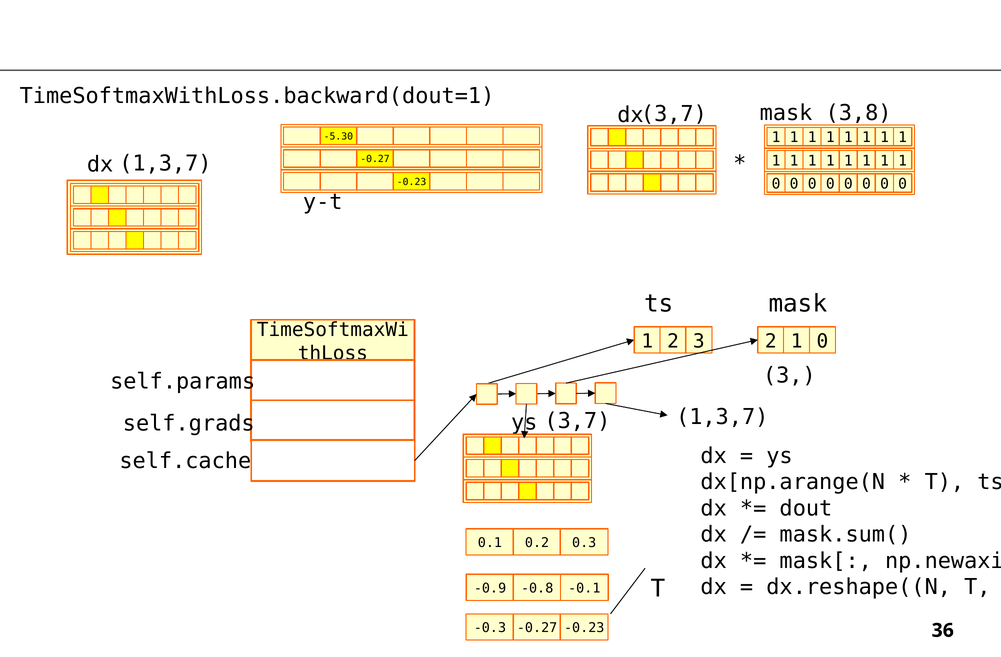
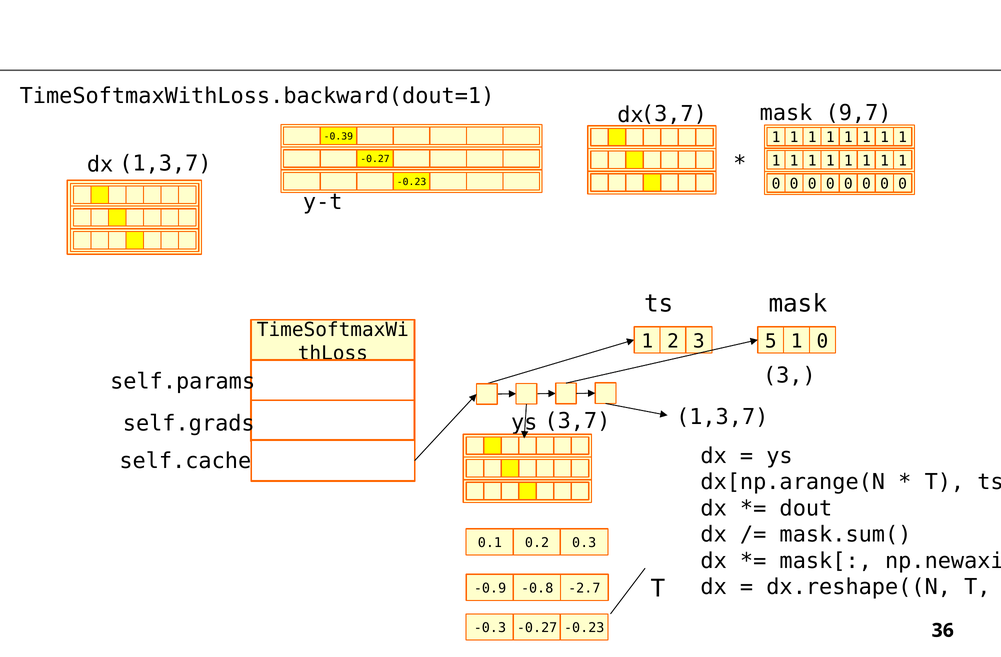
3,8: 3,8 -> 9,7
-5.30: -5.30 -> -0.39
3 2: 2 -> 5
-0.1: -0.1 -> -2.7
